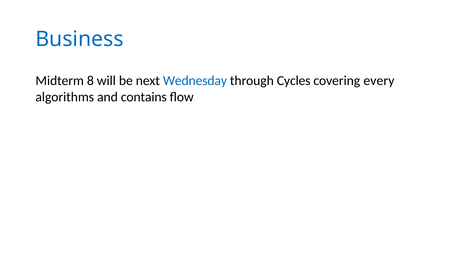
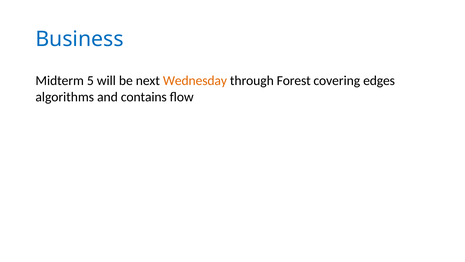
8: 8 -> 5
Wednesday colour: blue -> orange
Cycles: Cycles -> Forest
every: every -> edges
